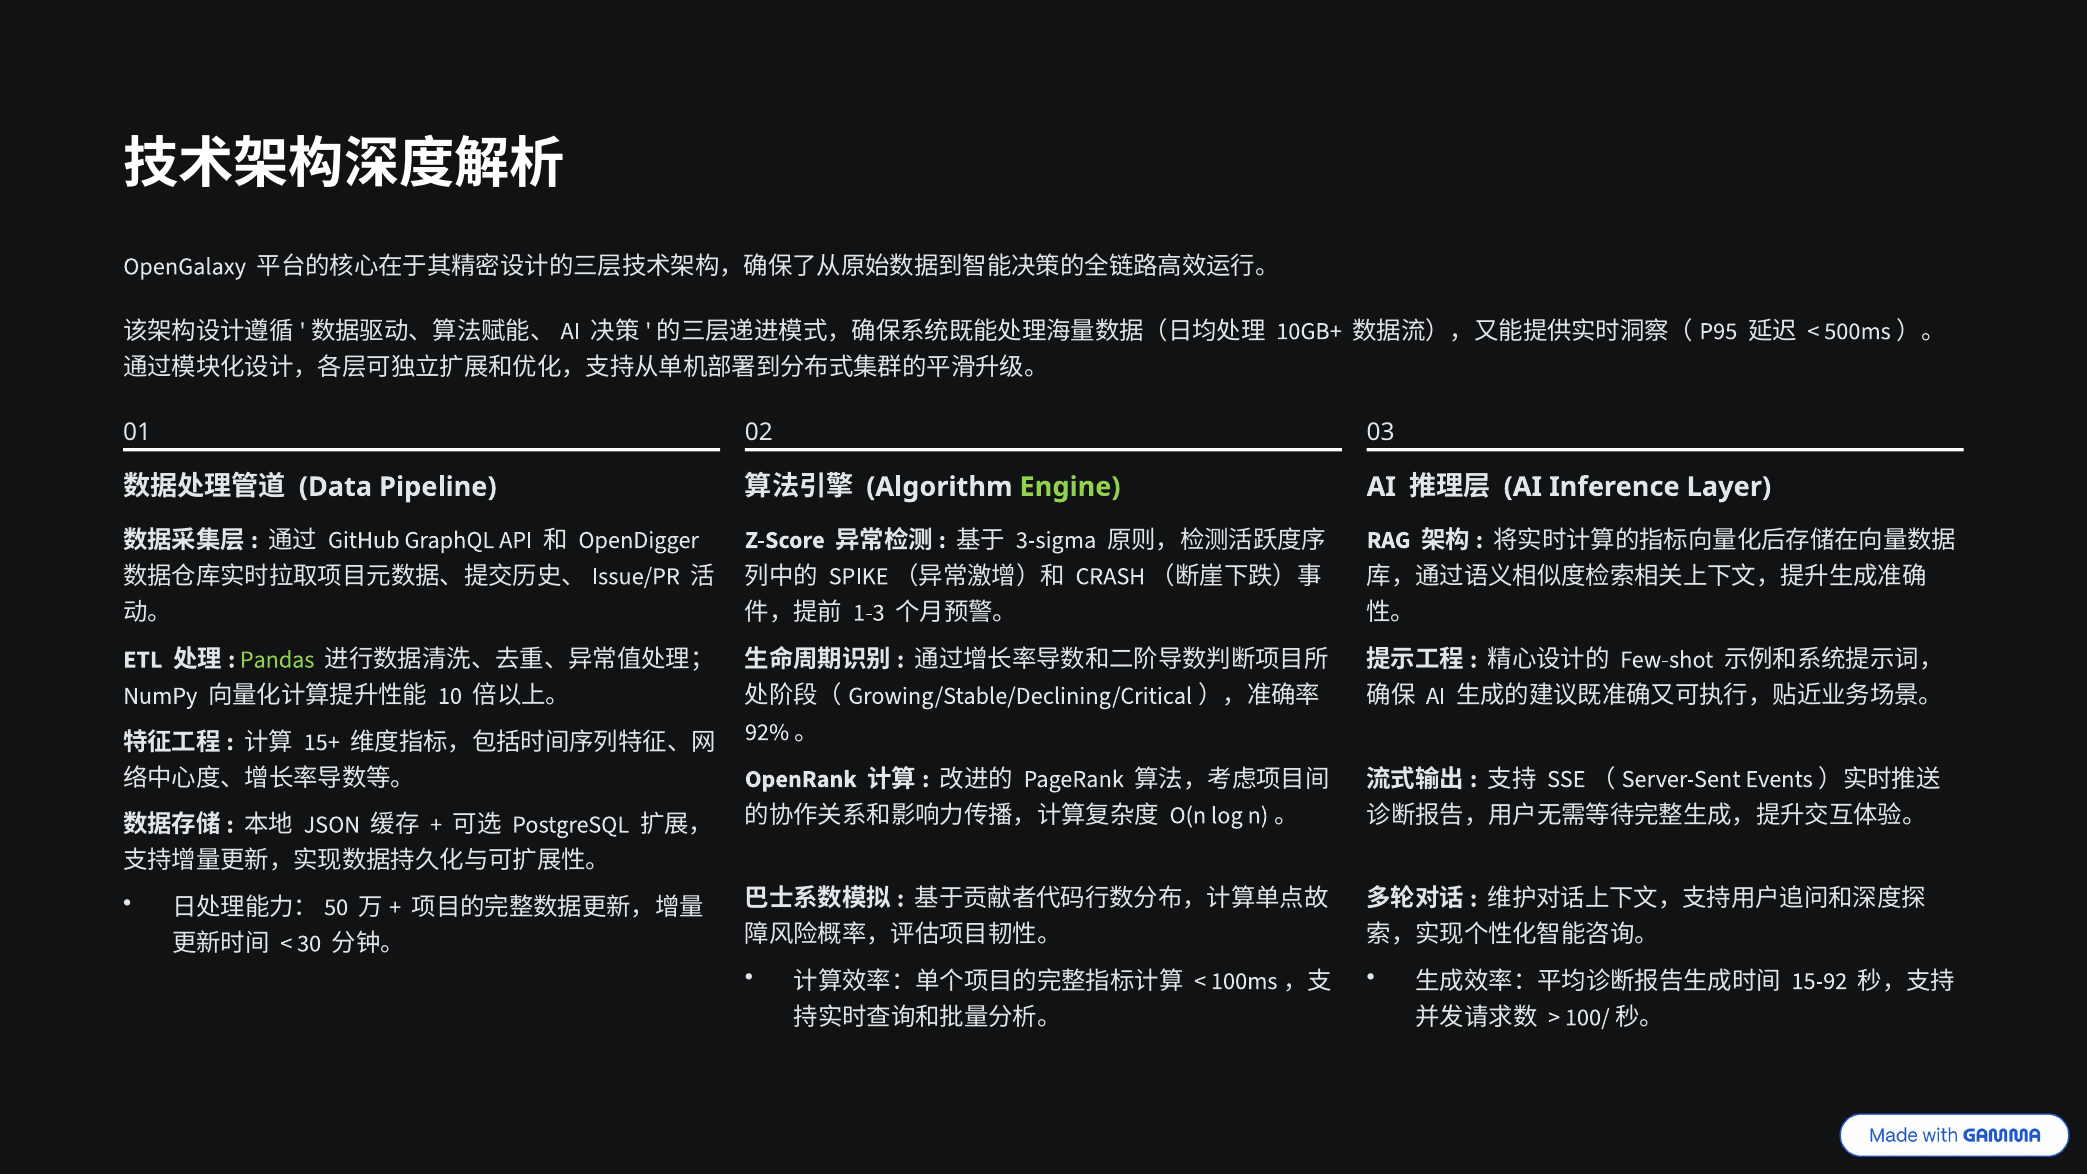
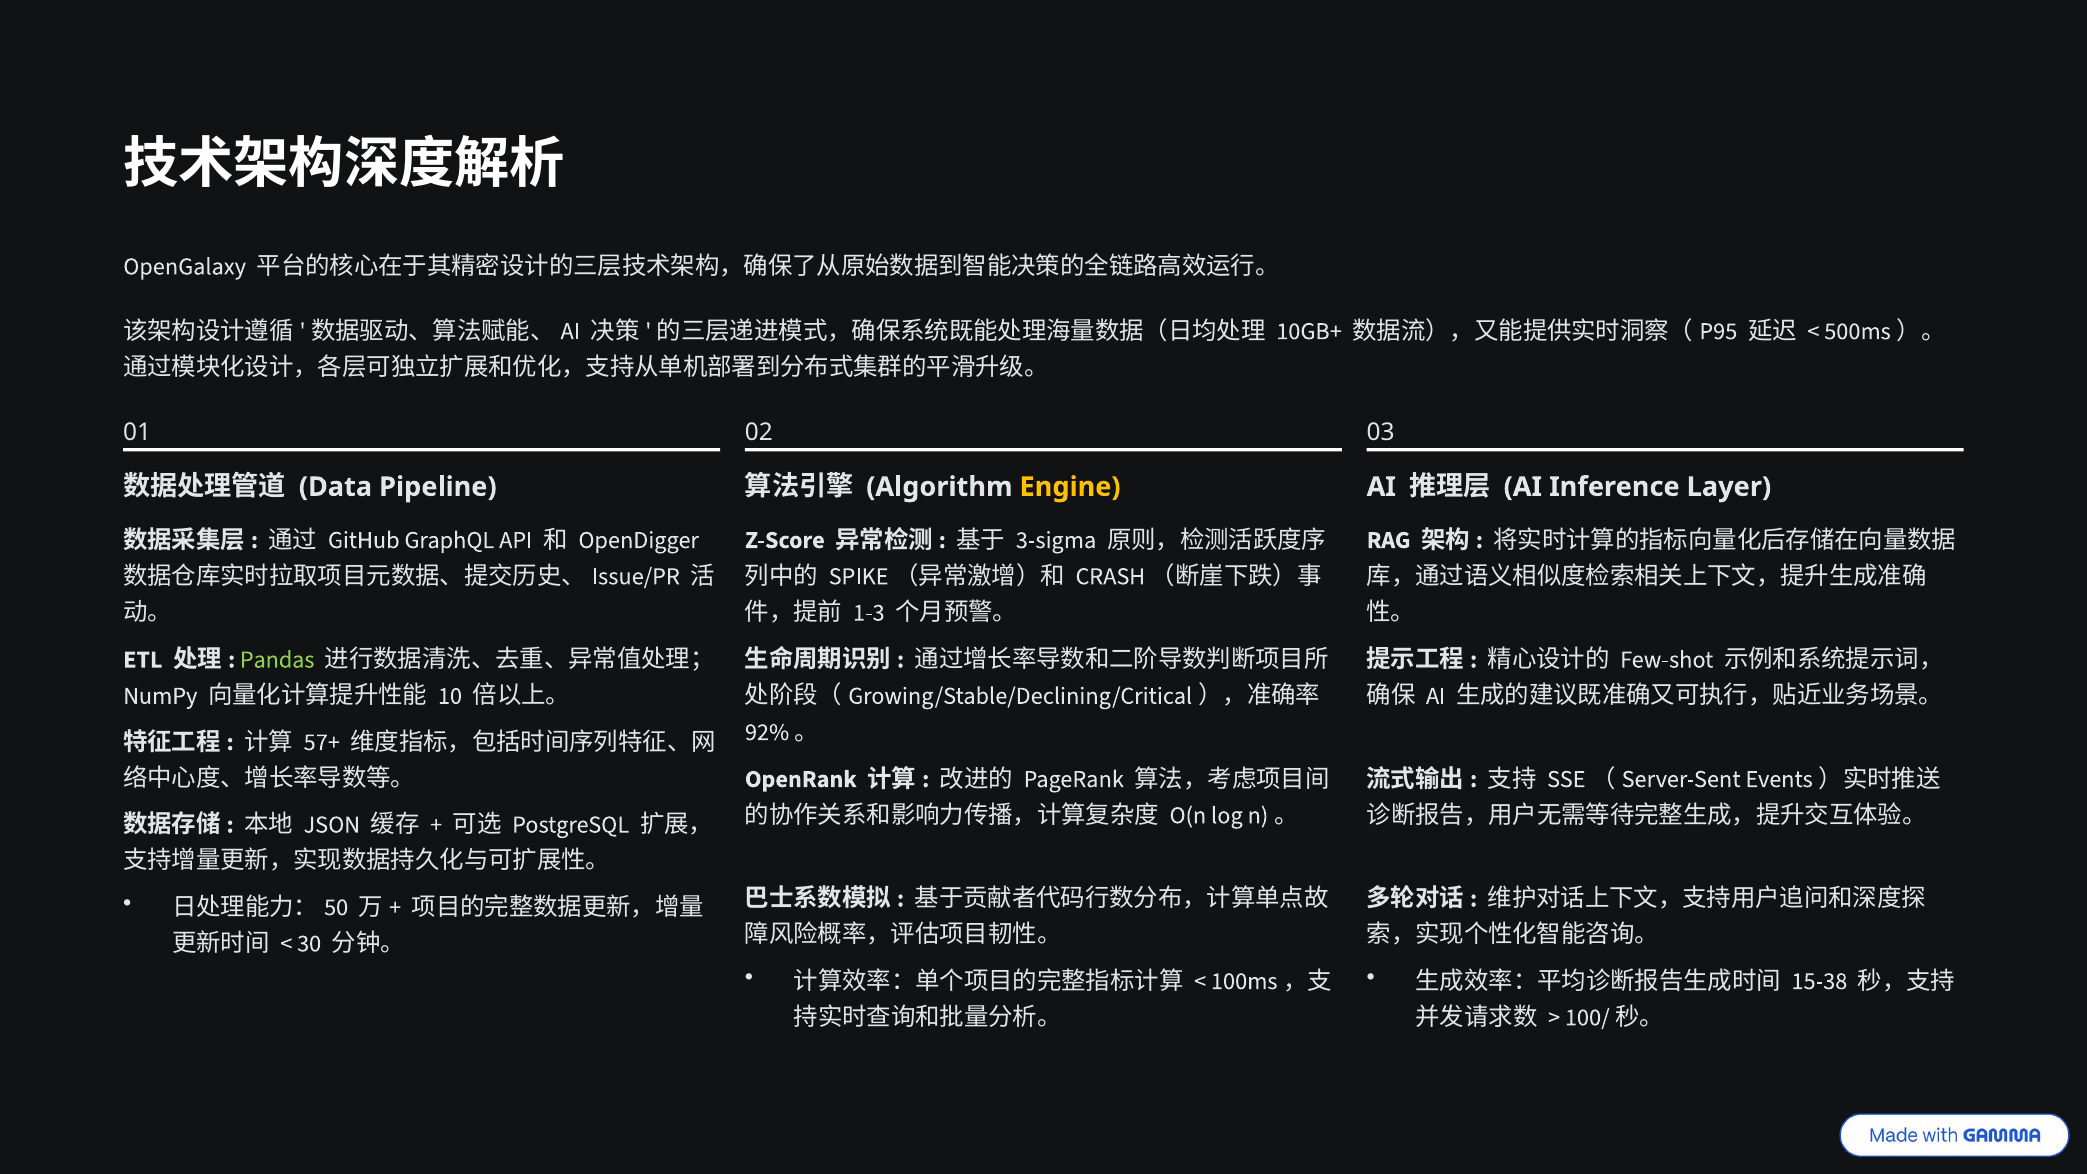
Engine colour: light green -> yellow
15+: 15+ -> 57+
15-92: 15-92 -> 15-38
